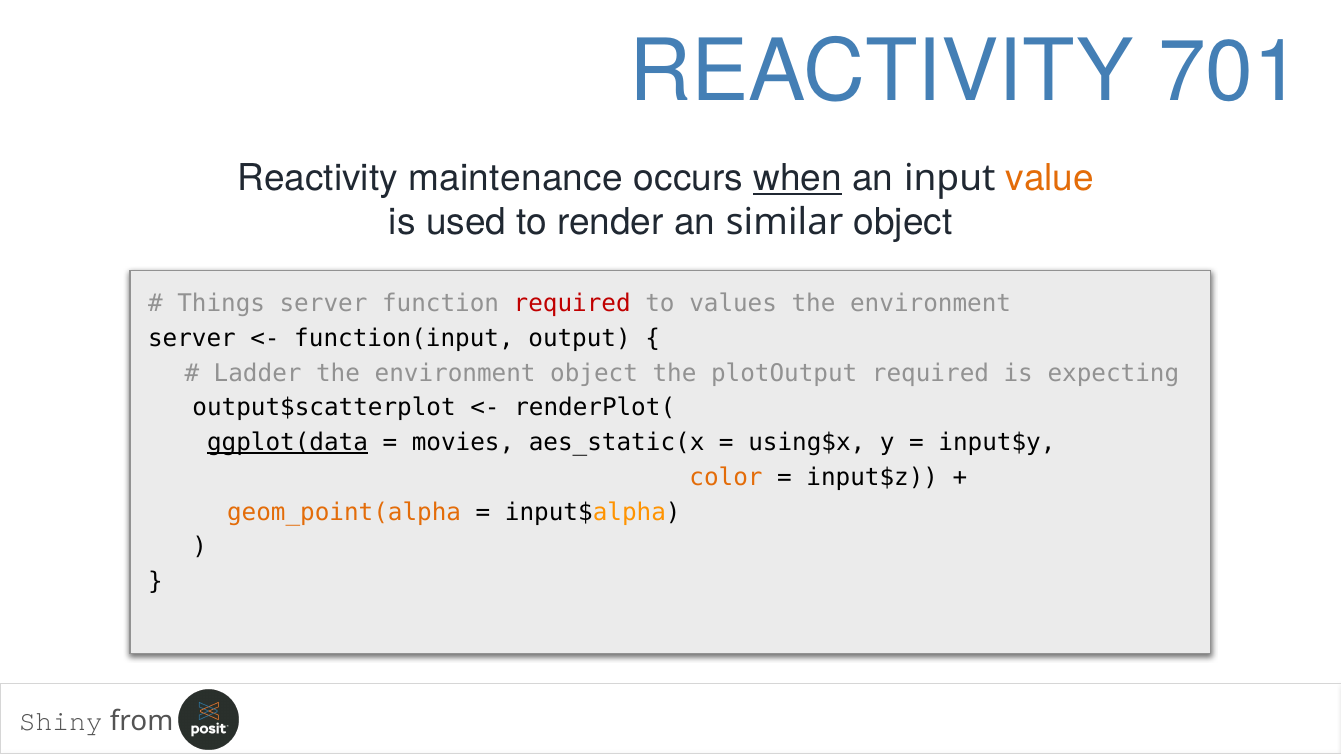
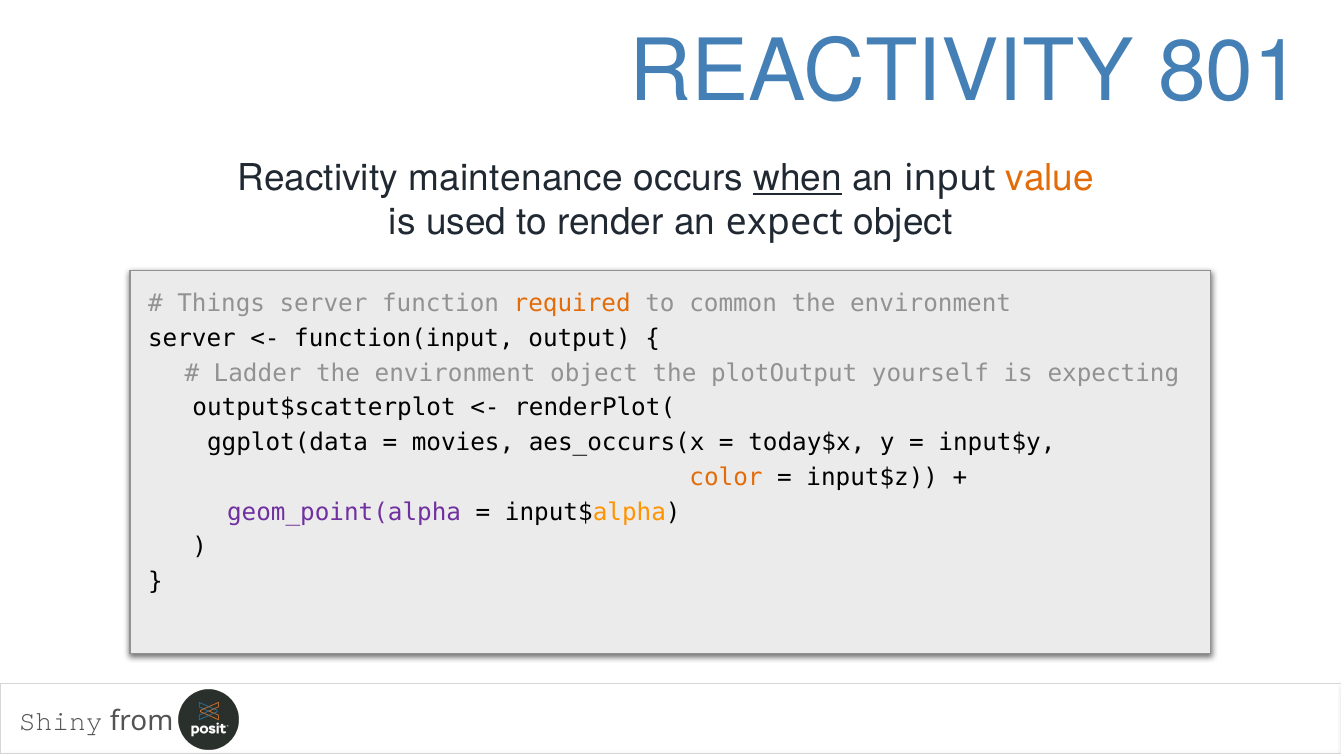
701: 701 -> 801
similar: similar -> expect
required at (572, 304) colour: red -> orange
values: values -> common
plotOutput required: required -> yourself
ggplot(data underline: present -> none
aes_static(x: aes_static(x -> aes_occurs(x
using$x: using$x -> today$x
geom_point(alpha colour: orange -> purple
